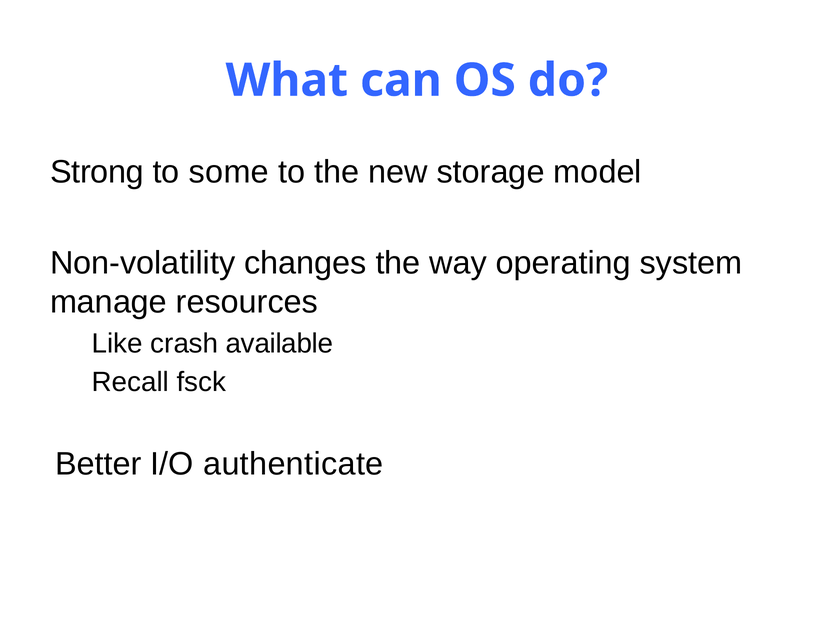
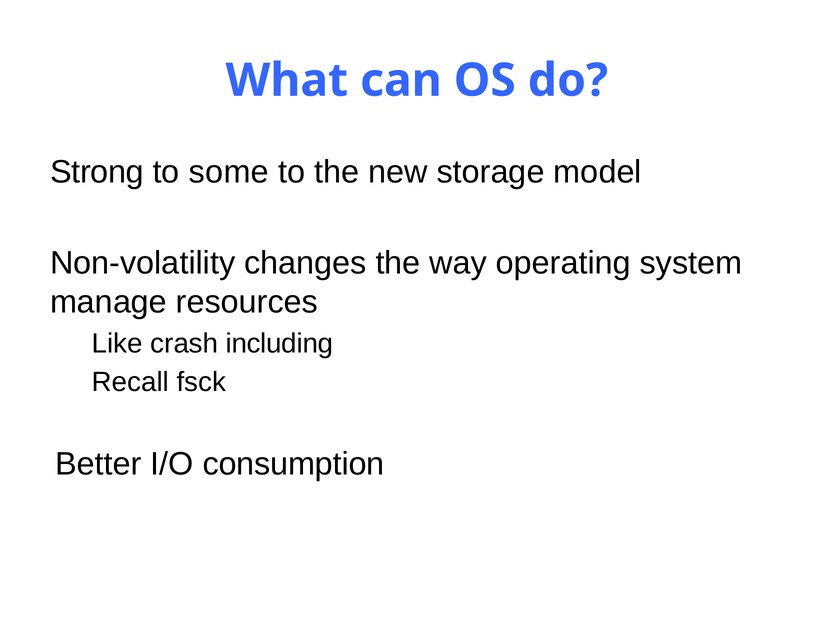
available: available -> including
authenticate: authenticate -> consumption
